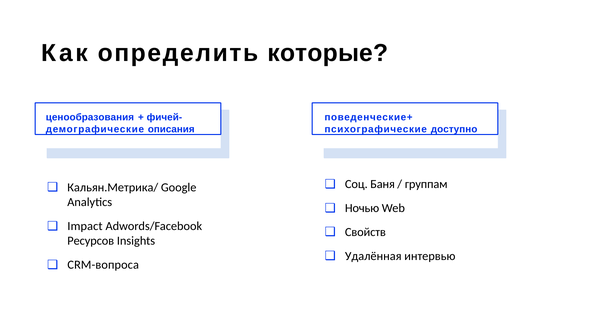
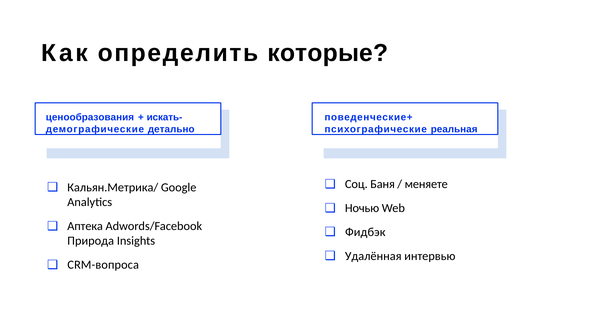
фичей-: фичей- -> искать-
описания: описания -> детально
доступно: доступно -> реальная
группам: группам -> меняете
Impact: Impact -> Аптека
Свойств: Свойств -> Фидбэк
Ресурсов: Ресурсов -> Природа
